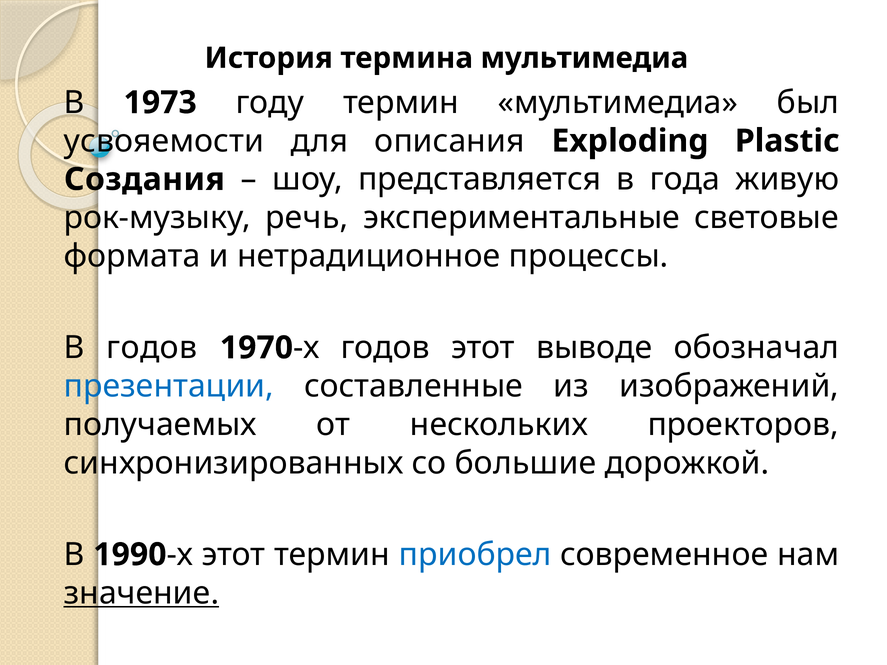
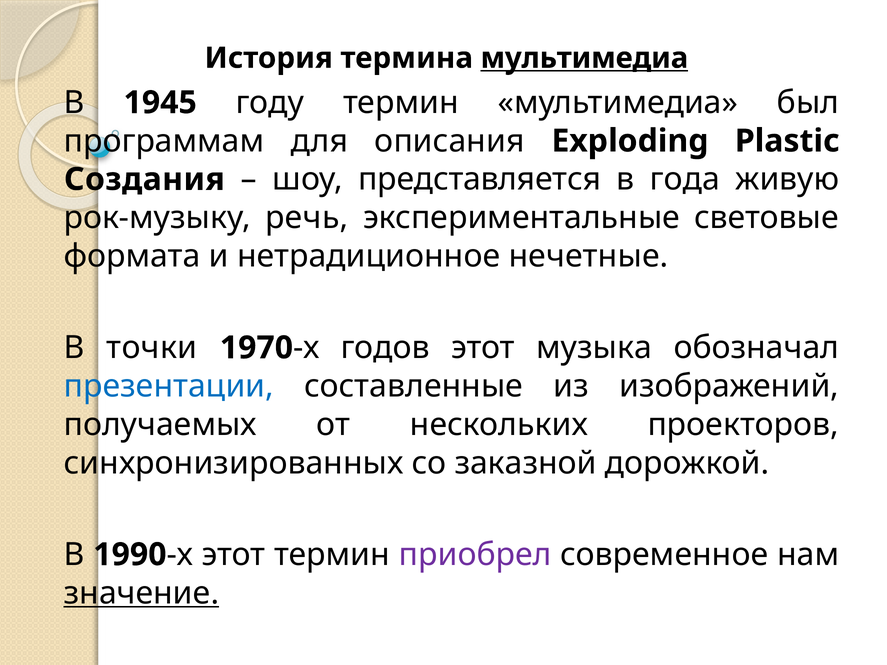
мультимедиа at (584, 58) underline: none -> present
1973: 1973 -> 1945
усвояемости: усвояемости -> программам
процессы: процессы -> нечетные
В годов: годов -> точки
выводе: выводе -> музыка
большие: большие -> заказной
приобрел colour: blue -> purple
